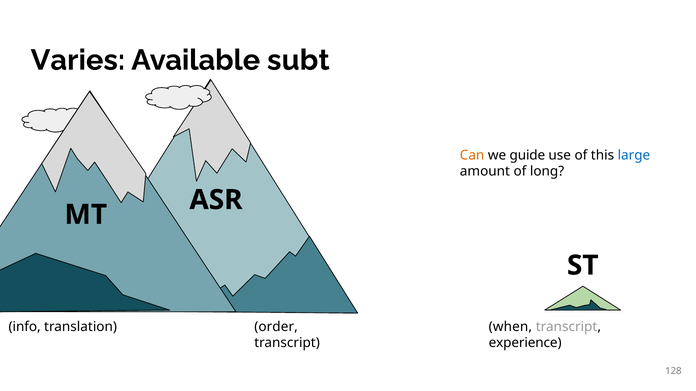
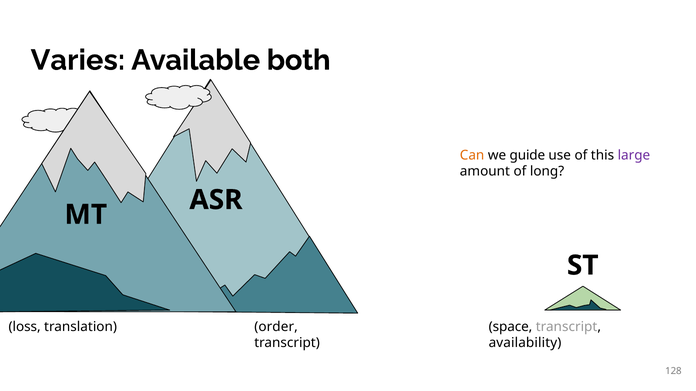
subt: subt -> both
large colour: blue -> purple
info: info -> loss
when: when -> space
experience: experience -> availability
